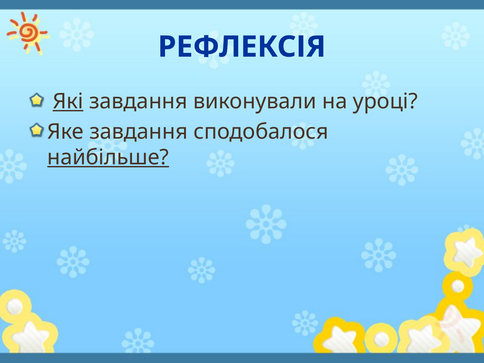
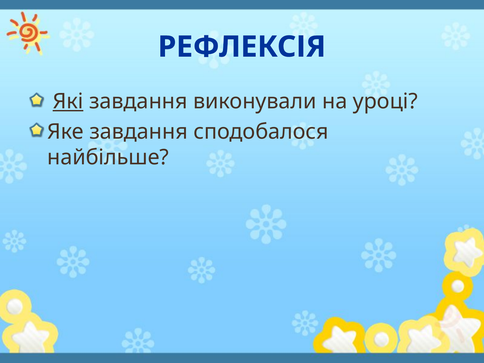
найбільше underline: present -> none
